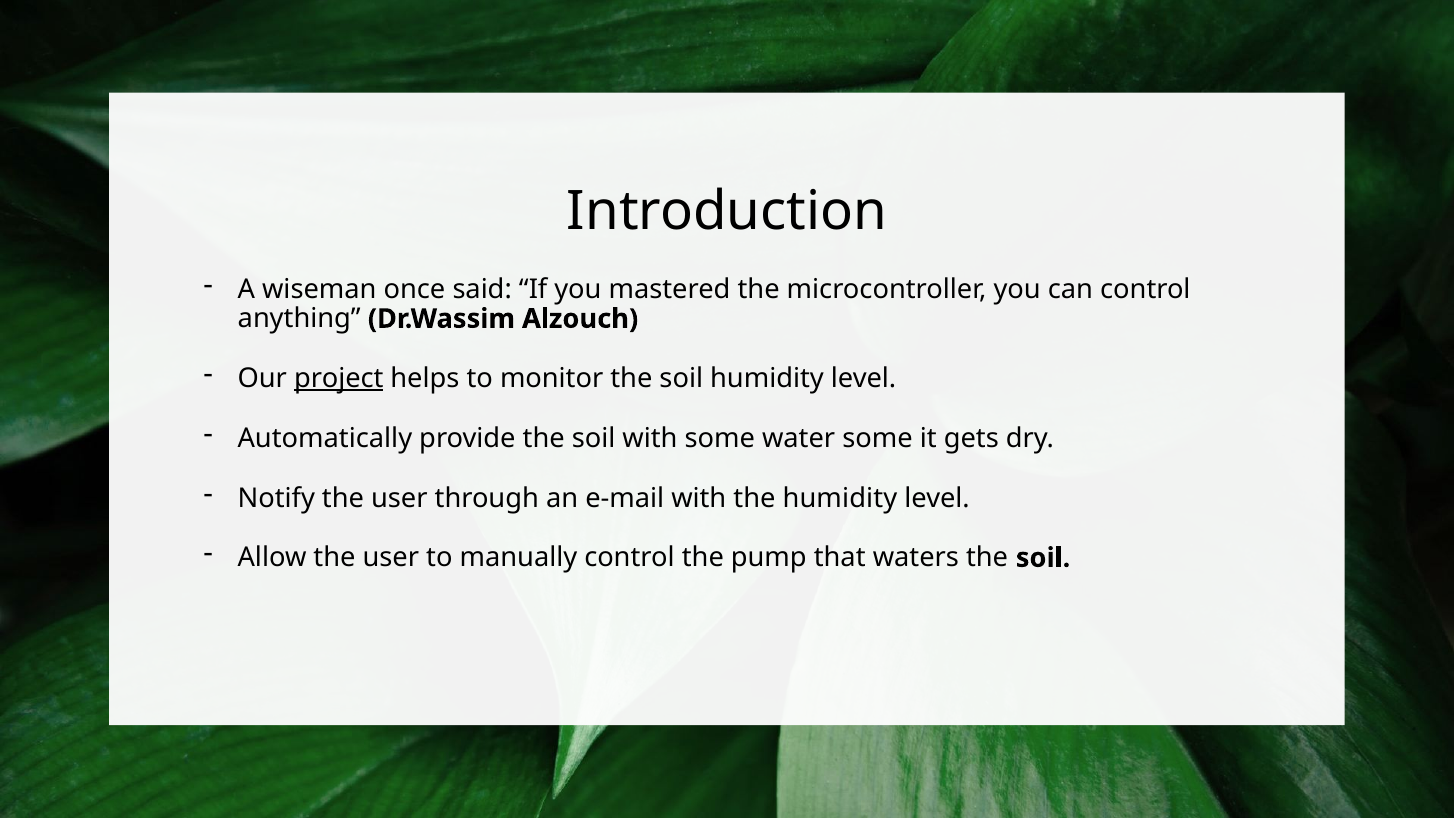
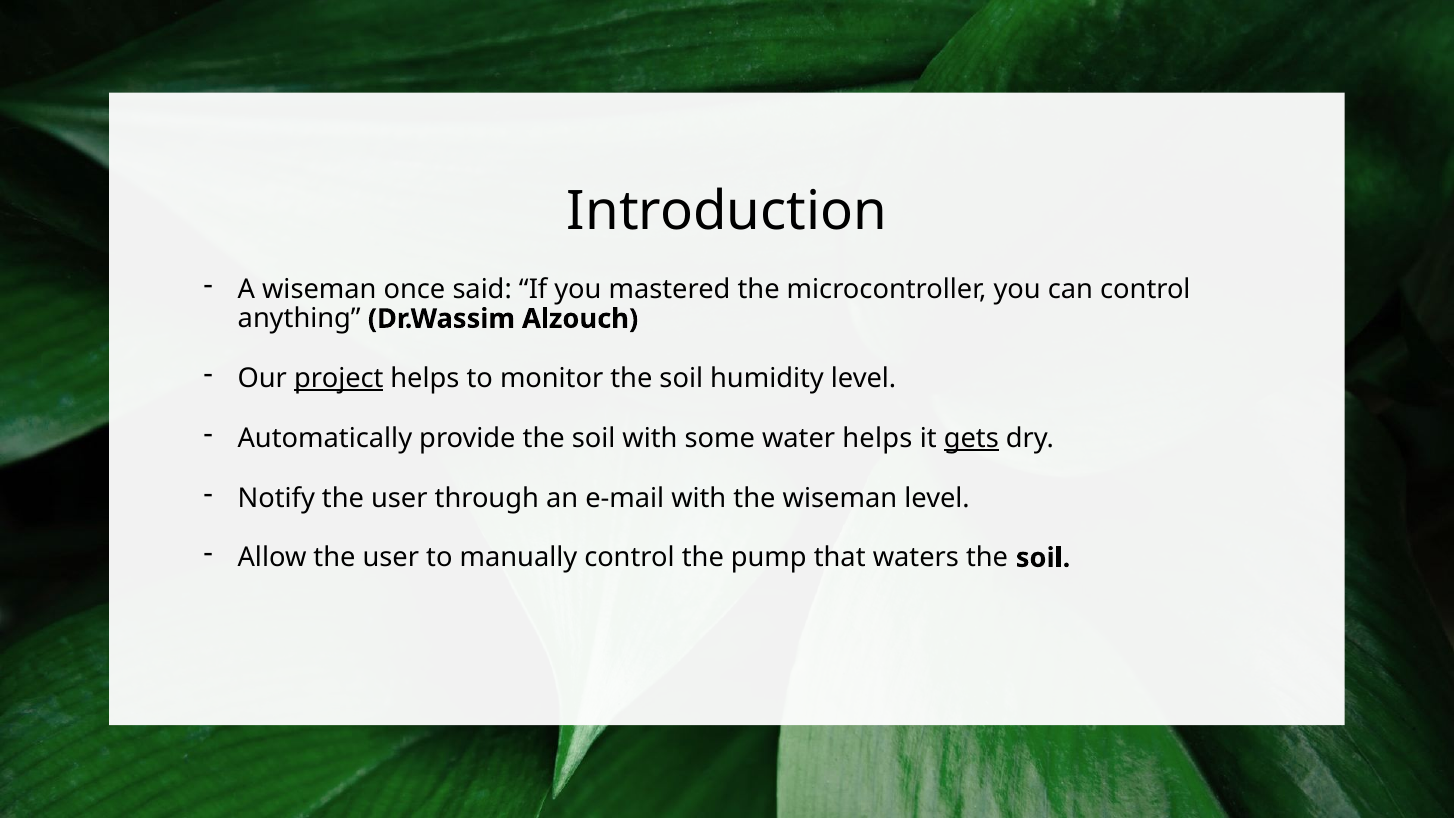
water some: some -> helps
gets underline: none -> present
the humidity: humidity -> wiseman
